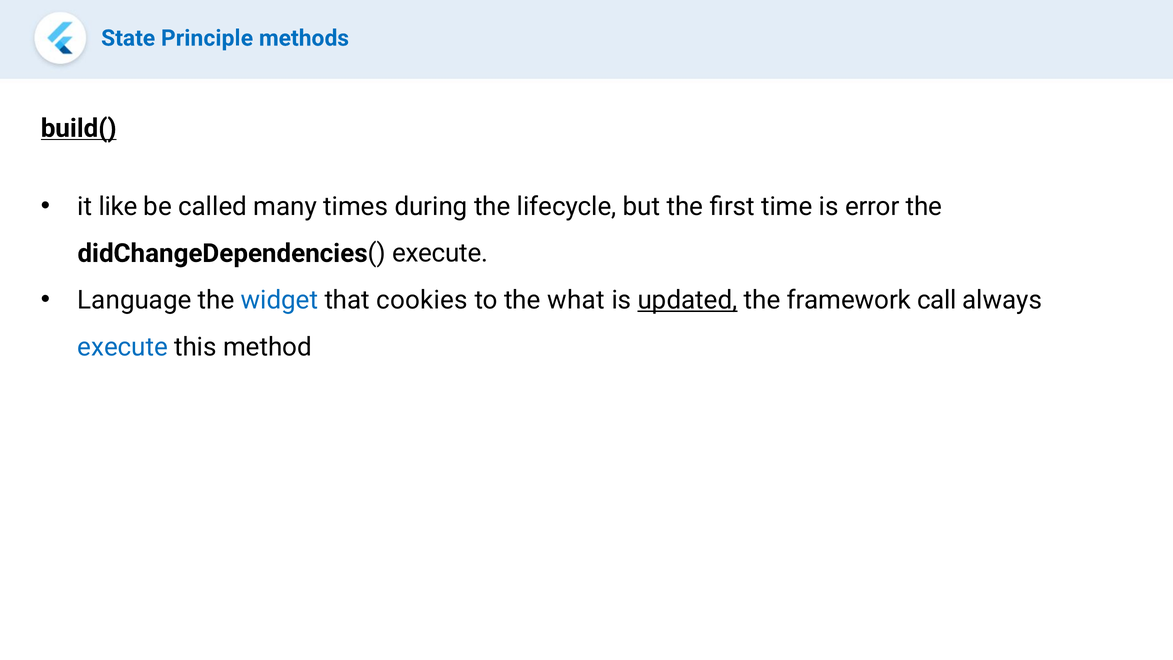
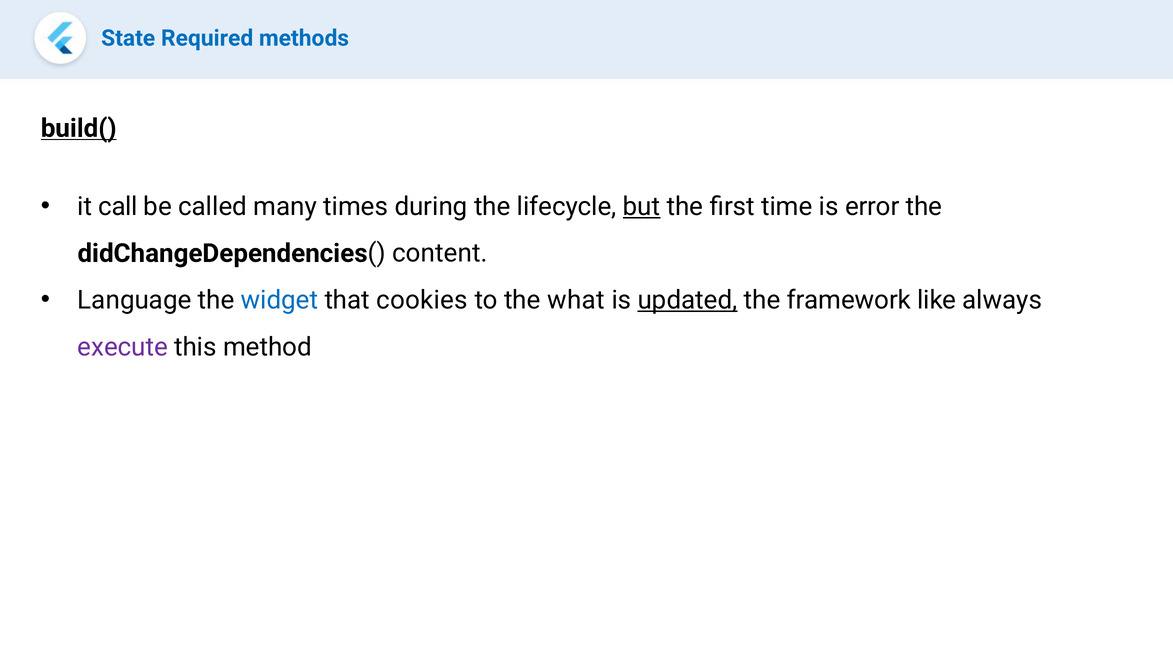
Principle: Principle -> Required
like: like -> call
but underline: none -> present
didChangeDependencies( execute: execute -> content
call: call -> like
execute at (123, 347) colour: blue -> purple
